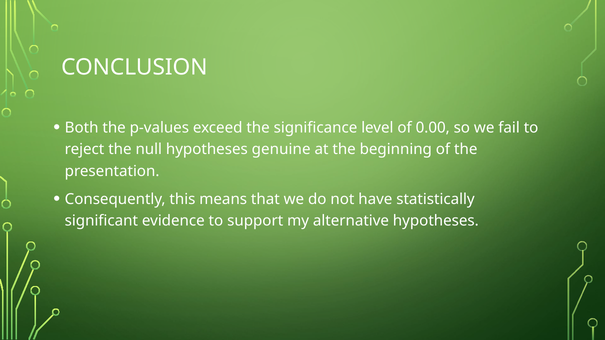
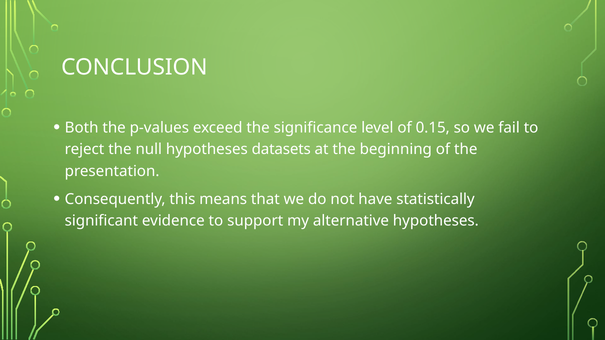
0.00: 0.00 -> 0.15
genuine: genuine -> datasets
